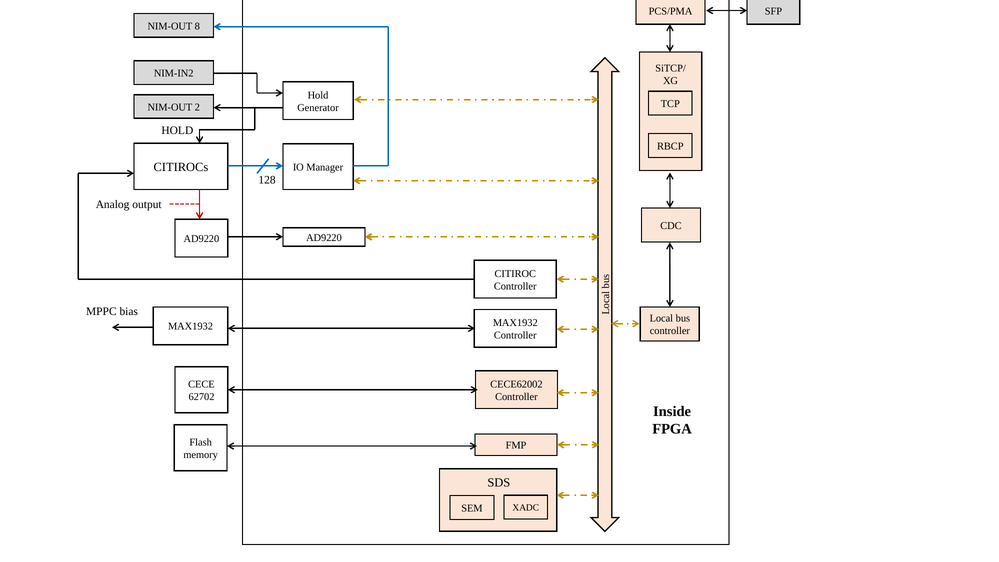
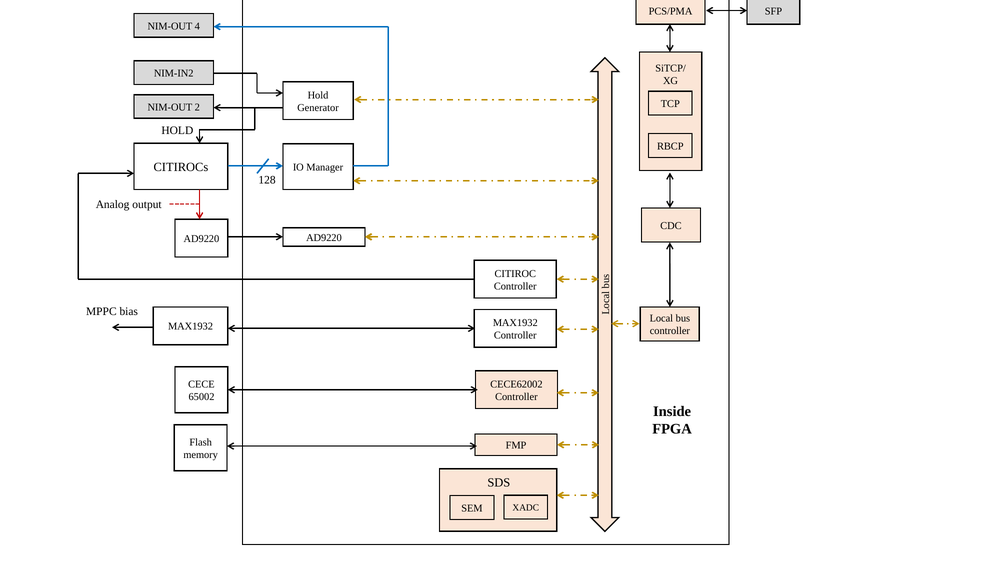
8: 8 -> 4
62702: 62702 -> 65002
